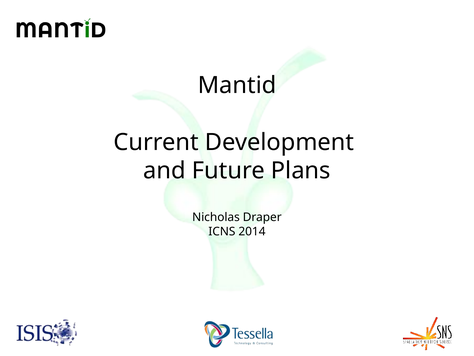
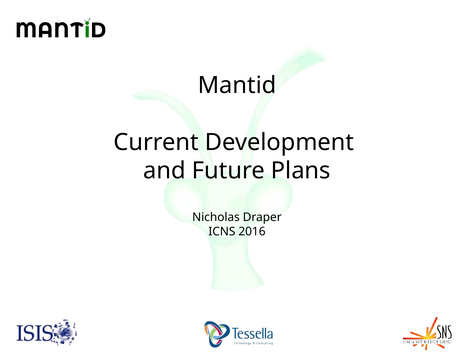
2014: 2014 -> 2016
